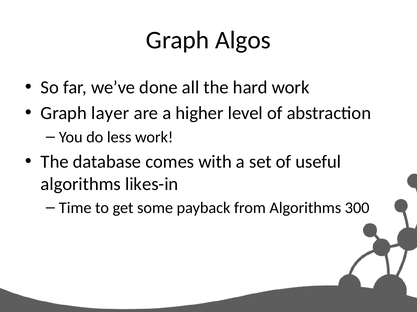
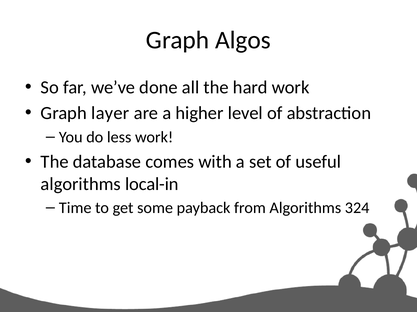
likes-in: likes-in -> local-in
300: 300 -> 324
